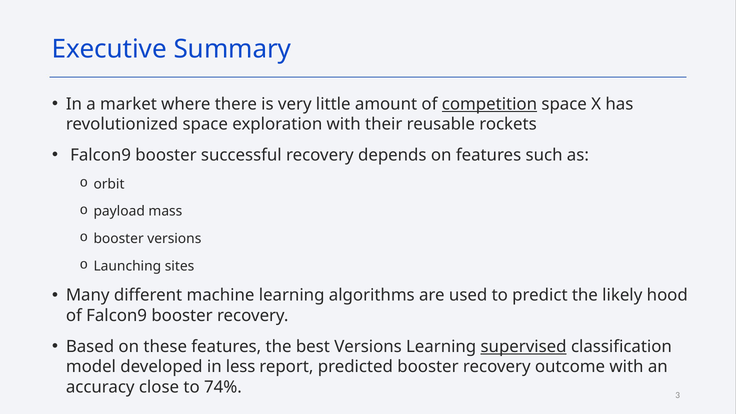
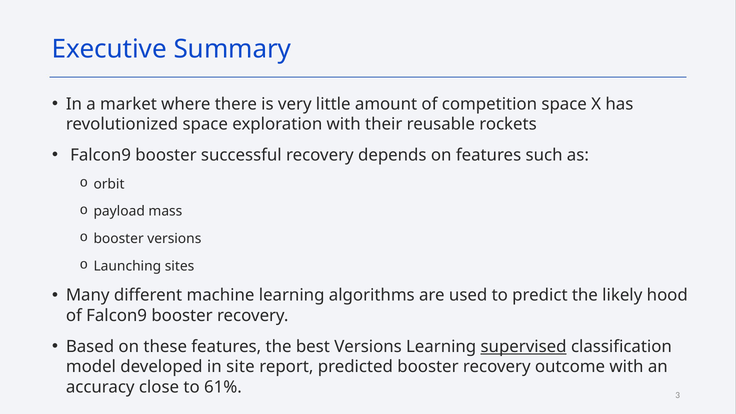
competition underline: present -> none
less: less -> site
74%: 74% -> 61%
